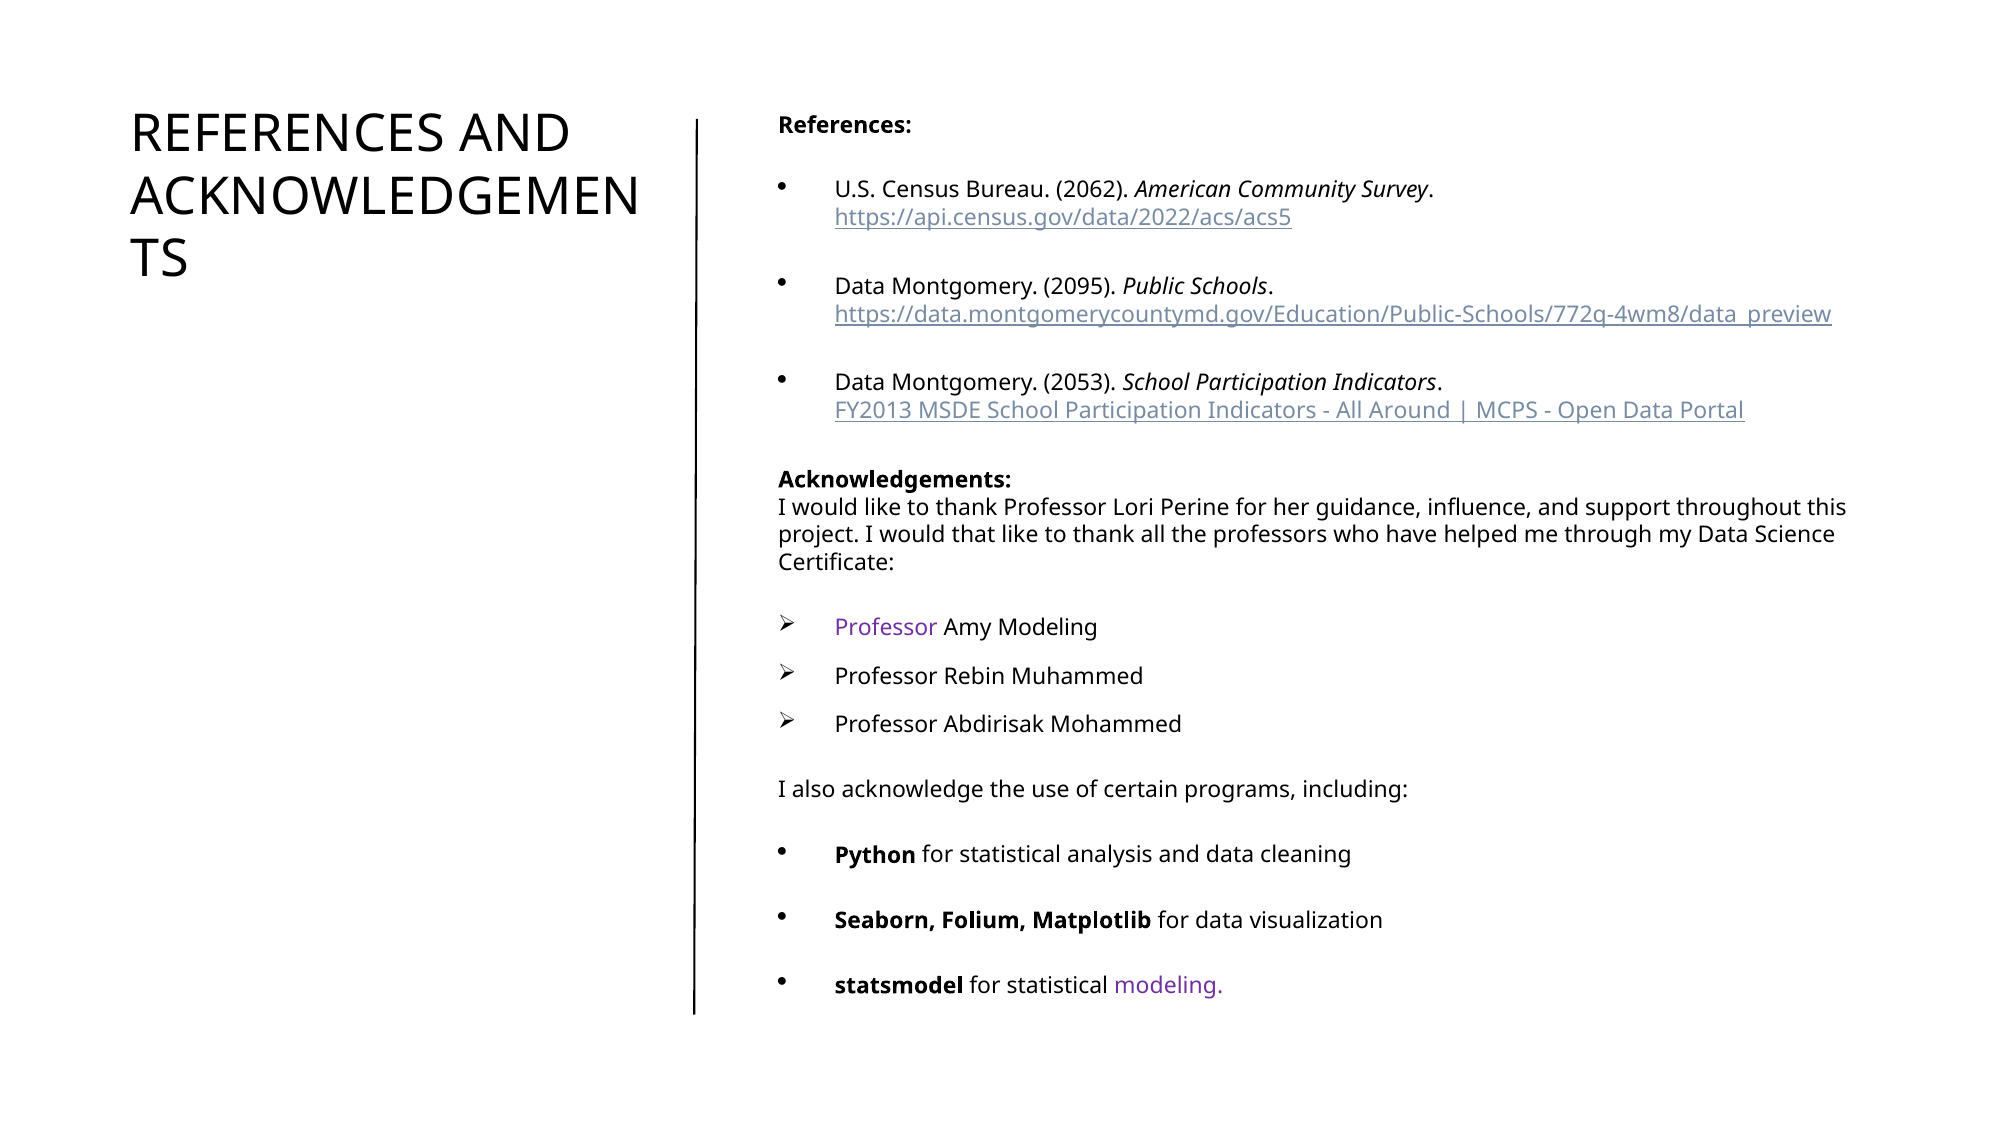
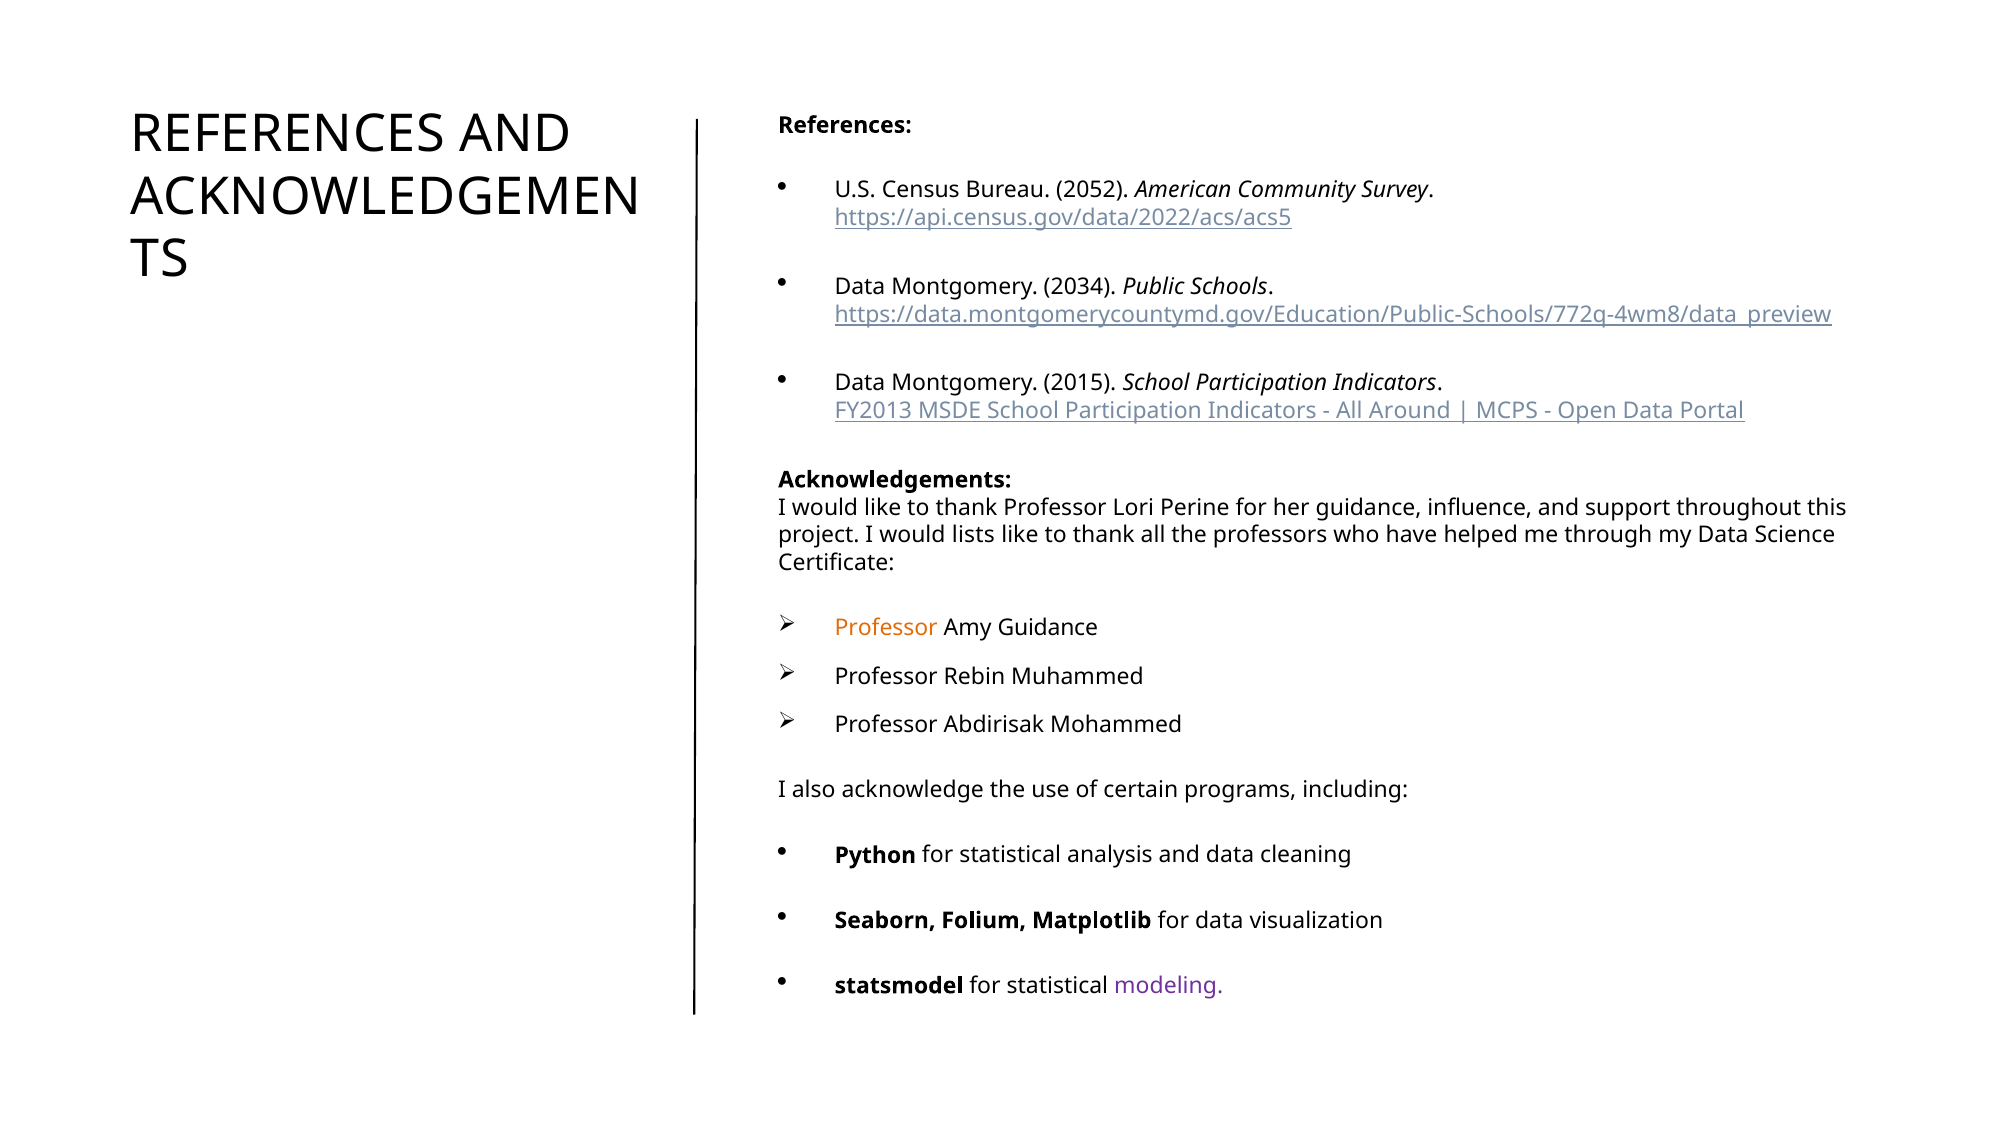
2062: 2062 -> 2052
2095: 2095 -> 2034
2053: 2053 -> 2015
that: that -> lists
Professor at (886, 628) colour: purple -> orange
Amy Modeling: Modeling -> Guidance
